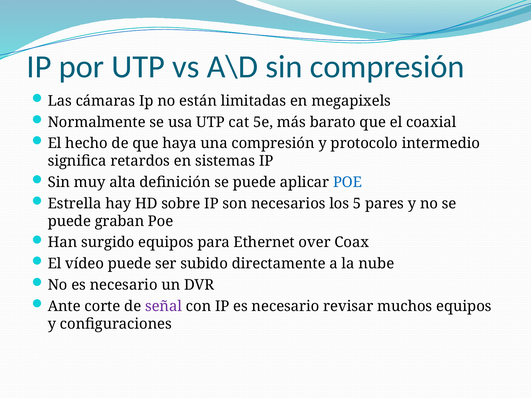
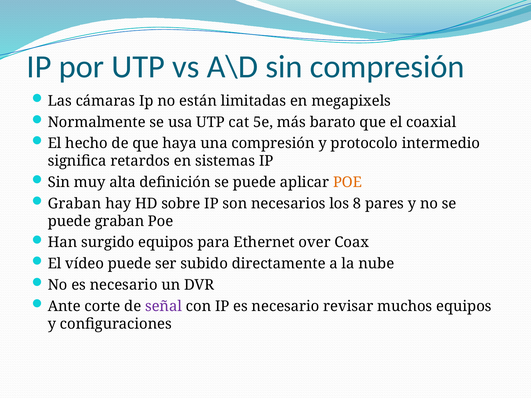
POE at (348, 182) colour: blue -> orange
Estrella at (75, 204): Estrella -> Graban
5: 5 -> 8
